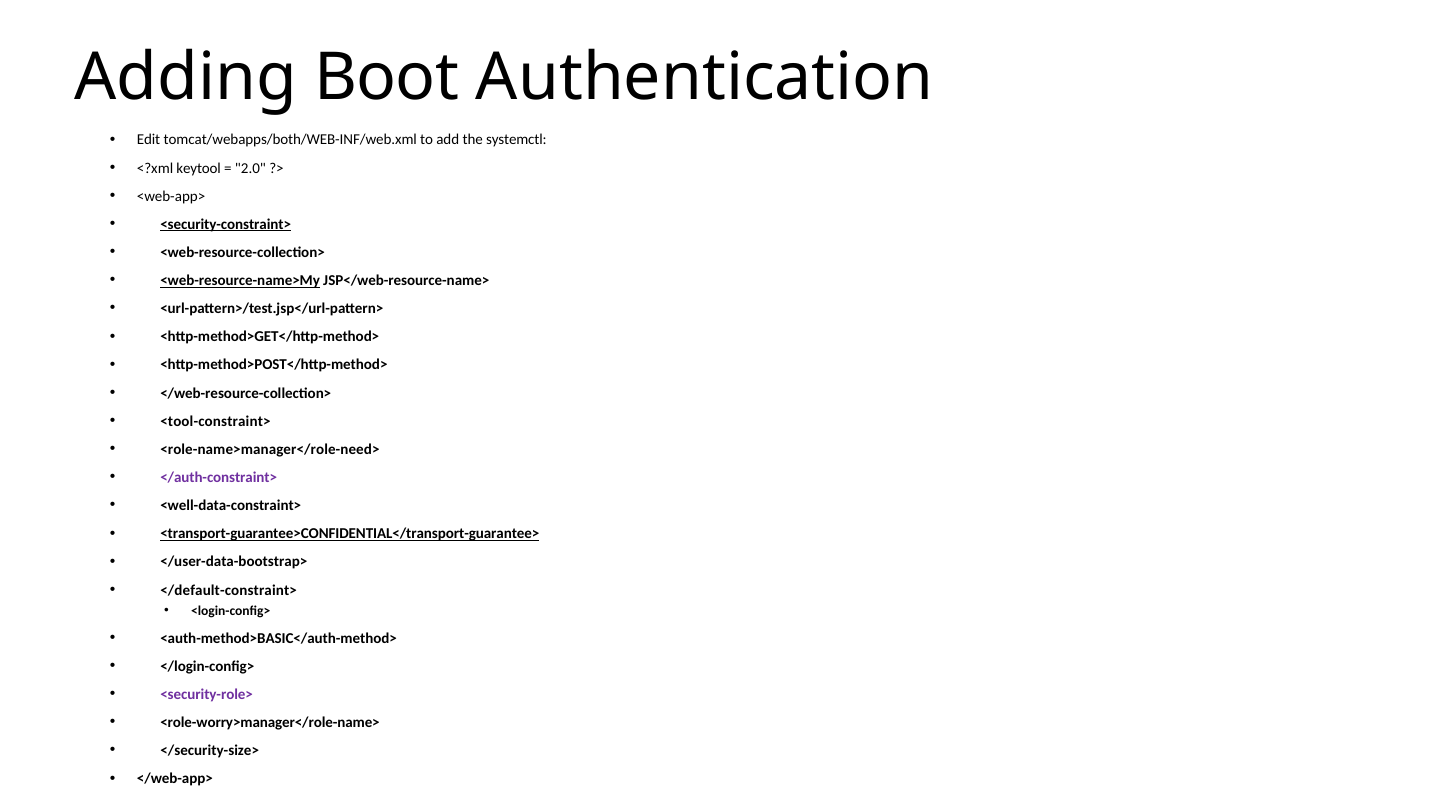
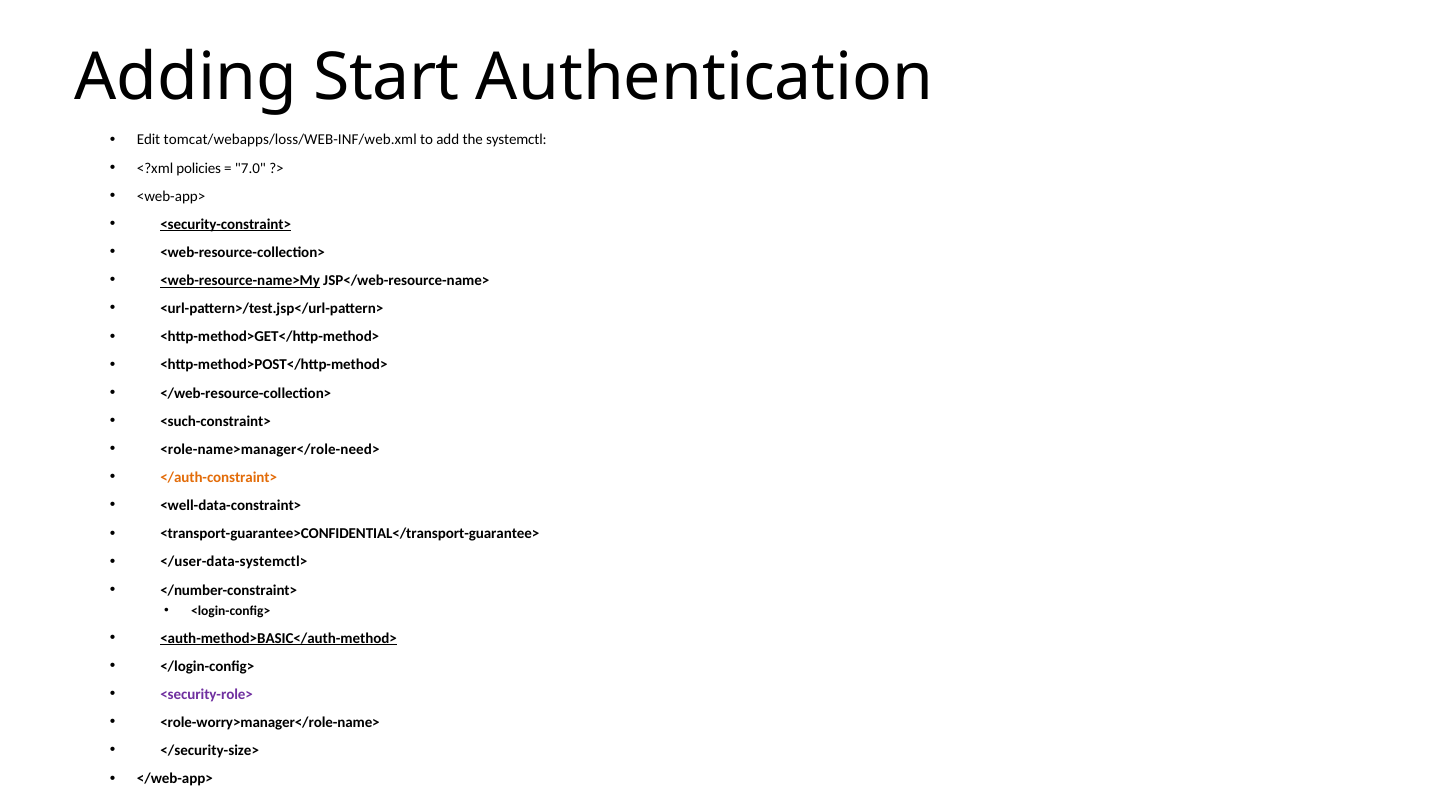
Boot: Boot -> Start
tomcat/webapps/both/WEB-INF/web.xml: tomcat/webapps/both/WEB-INF/web.xml -> tomcat/webapps/loss/WEB-INF/web.xml
keytool: keytool -> policies
2.0: 2.0 -> 7.0
<tool-constraint>: <tool-constraint> -> <such-constraint>
</auth-constraint> colour: purple -> orange
<transport-guarantee>CONFIDENTIAL</transport-guarantee> underline: present -> none
</user-data-bootstrap>: </user-data-bootstrap> -> </user-data-systemctl>
</default-constraint>: </default-constraint> -> </number-constraint>
<auth-method>BASIC</auth-method> underline: none -> present
